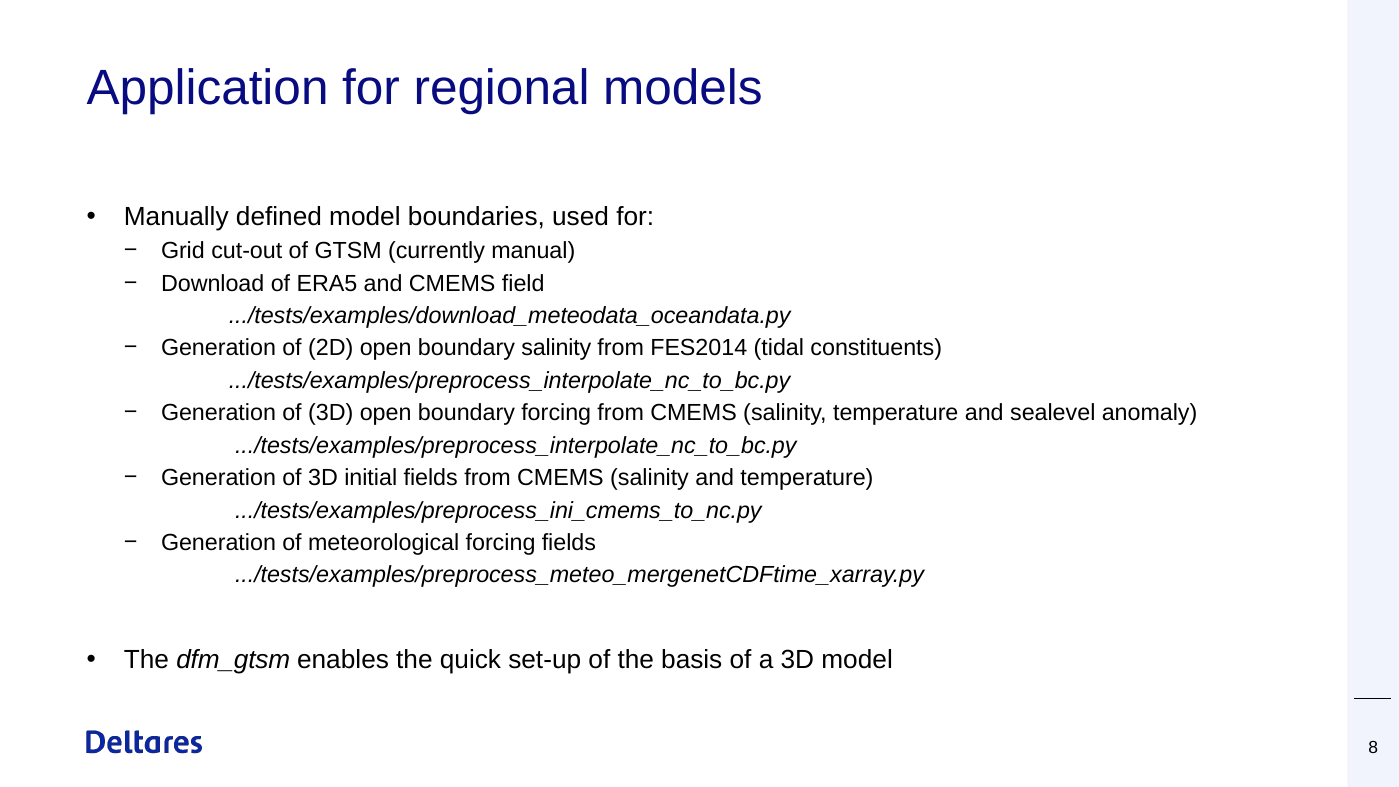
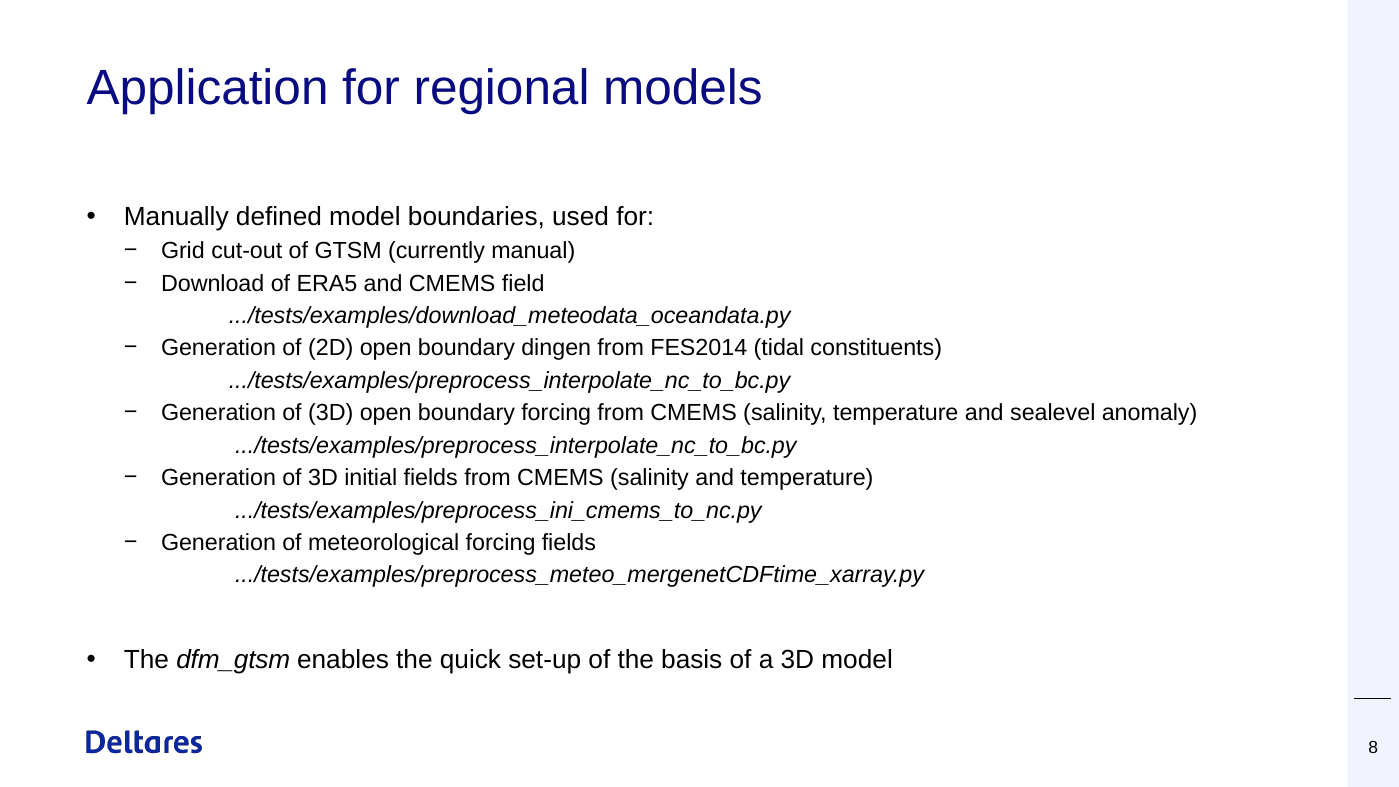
boundary salinity: salinity -> dingen
